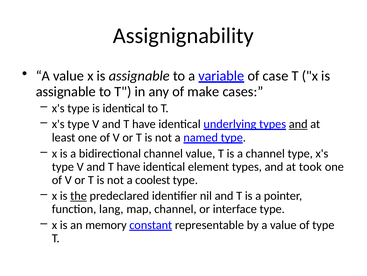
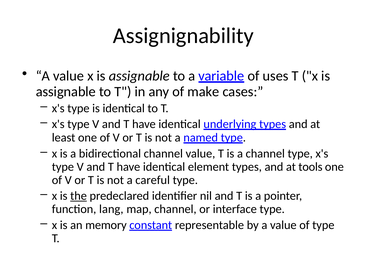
case: case -> uses
and at (298, 124) underline: present -> none
took: took -> tools
coolest: coolest -> careful
